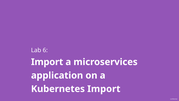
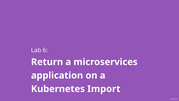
Import at (47, 62): Import -> Return
